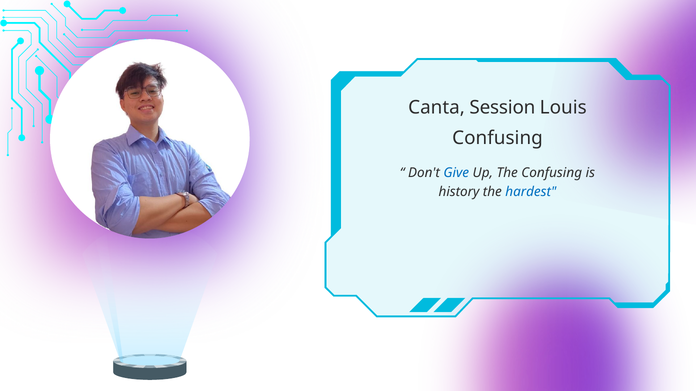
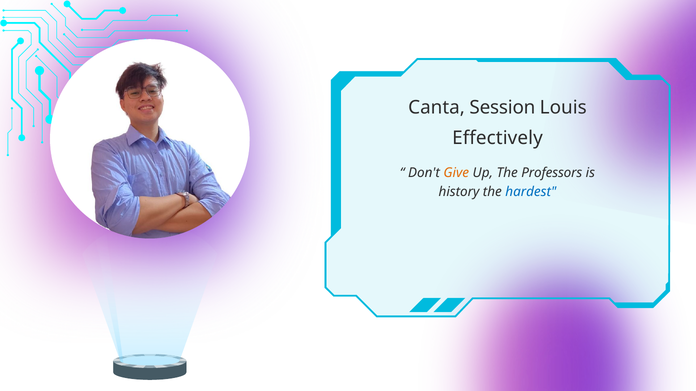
Confusing at (497, 138): Confusing -> Effectively
Give colour: blue -> orange
The Confusing: Confusing -> Professors
